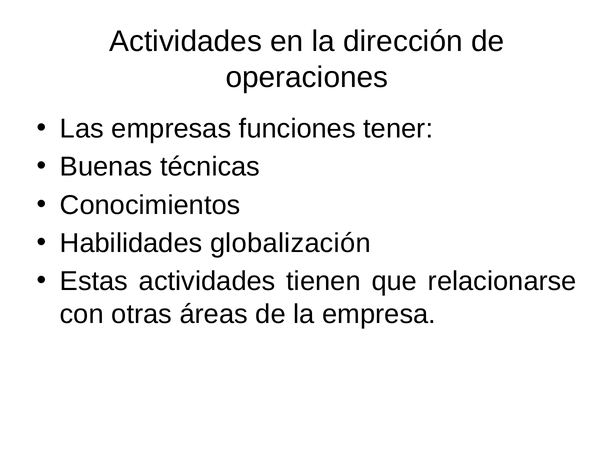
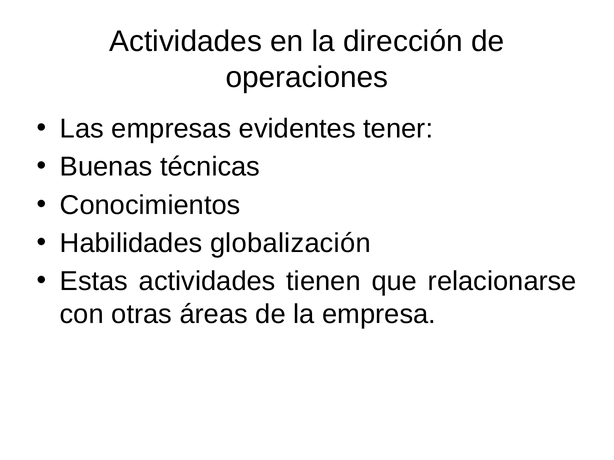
funciones: funciones -> evidentes
